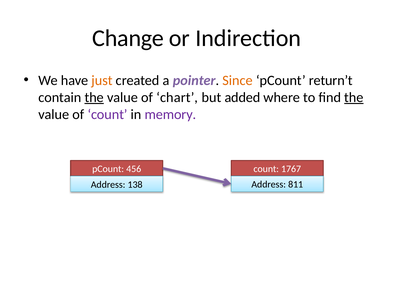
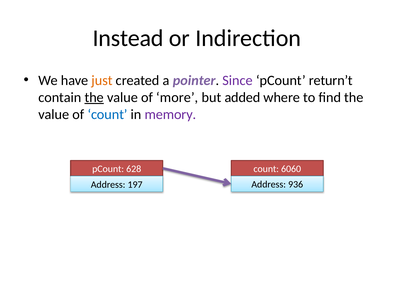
Change: Change -> Instead
Since colour: orange -> purple
chart: chart -> more
the at (354, 98) underline: present -> none
count at (108, 115) colour: purple -> blue
1767: 1767 -> 6060
456: 456 -> 628
138: 138 -> 197
811: 811 -> 936
